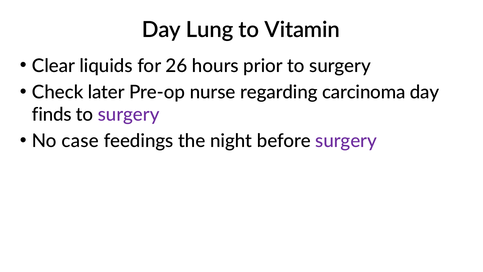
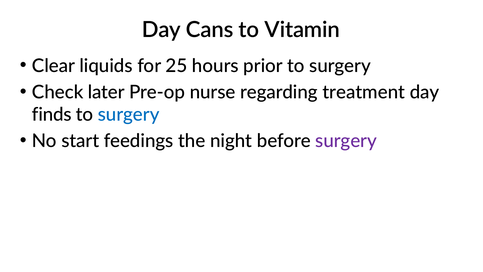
Lung: Lung -> Cans
26: 26 -> 25
carcinoma: carcinoma -> treatment
surgery at (129, 115) colour: purple -> blue
case: case -> start
